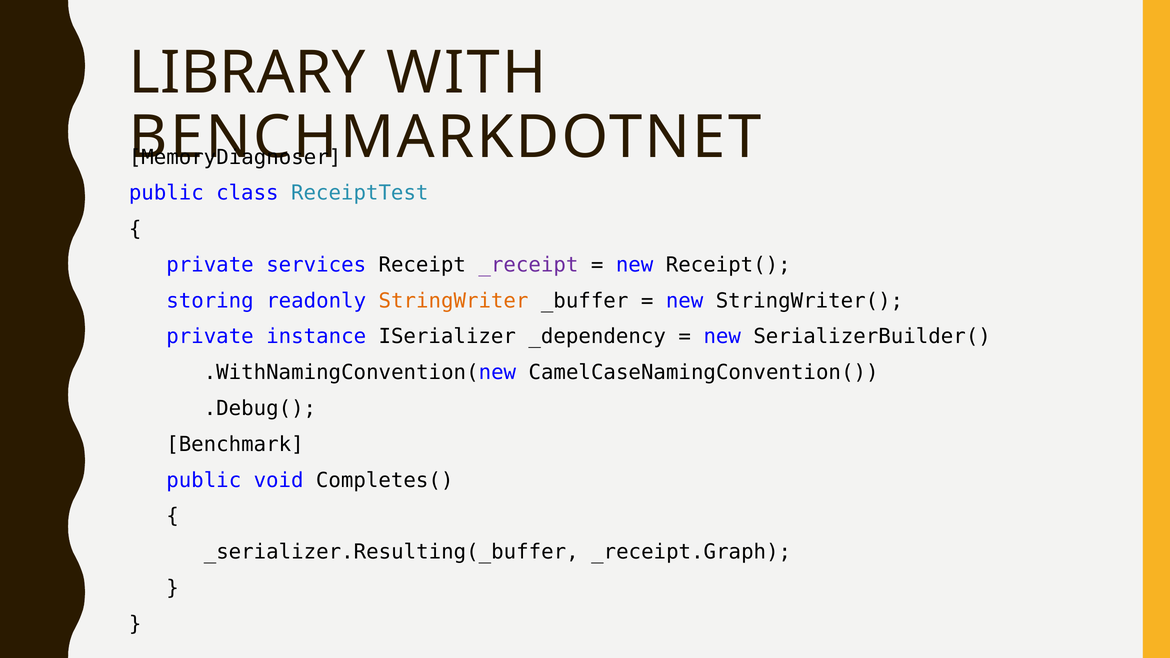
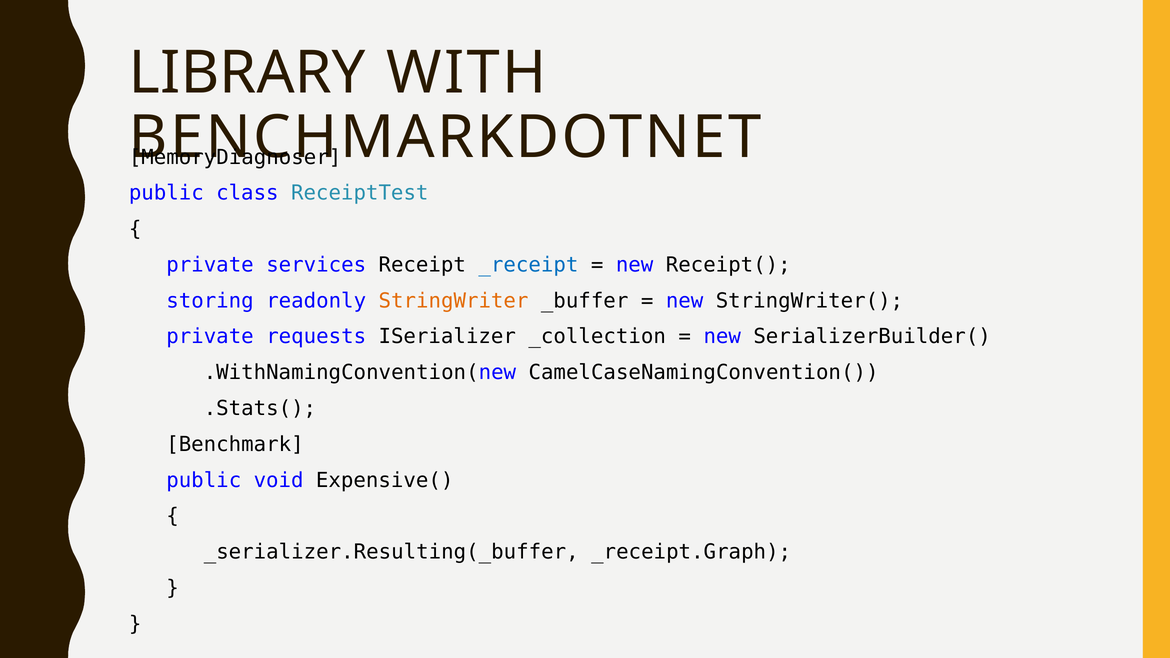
_receipt colour: purple -> blue
instance: instance -> requests
_dependency: _dependency -> _collection
.Debug(: .Debug( -> .Stats(
Completes(: Completes( -> Expensive(
